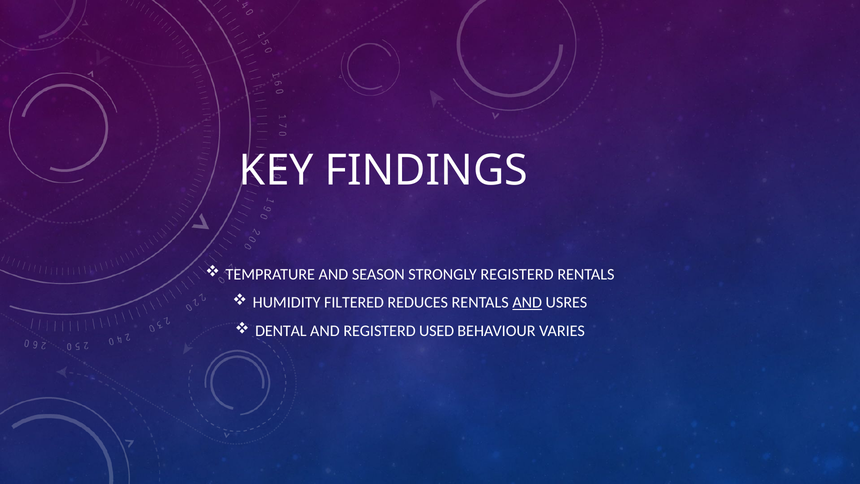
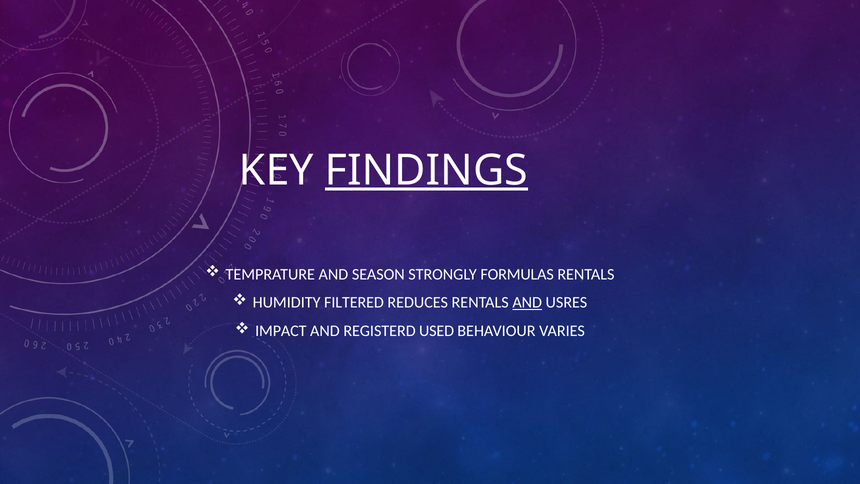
FINDINGS underline: none -> present
STRONGLY REGISTERD: REGISTERD -> FORMULAS
DENTAL: DENTAL -> IMPACT
